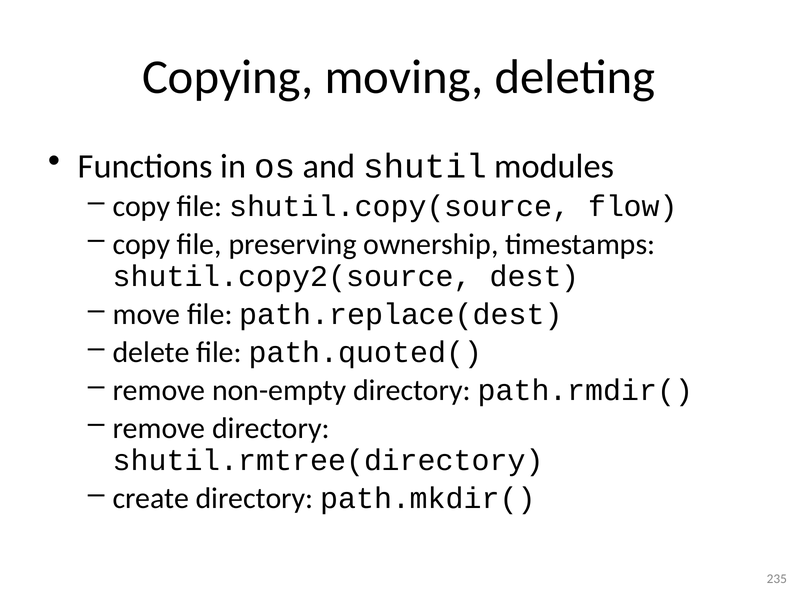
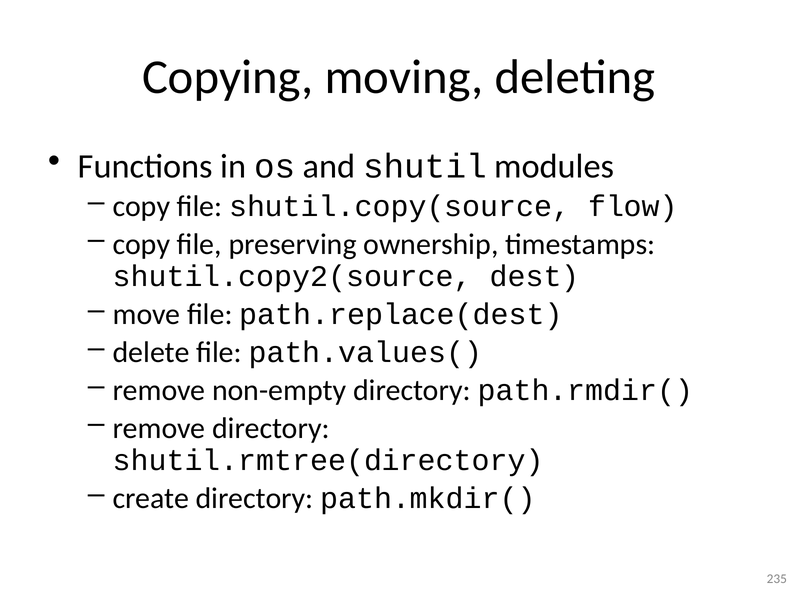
path.quoted(: path.quoted( -> path.values(
